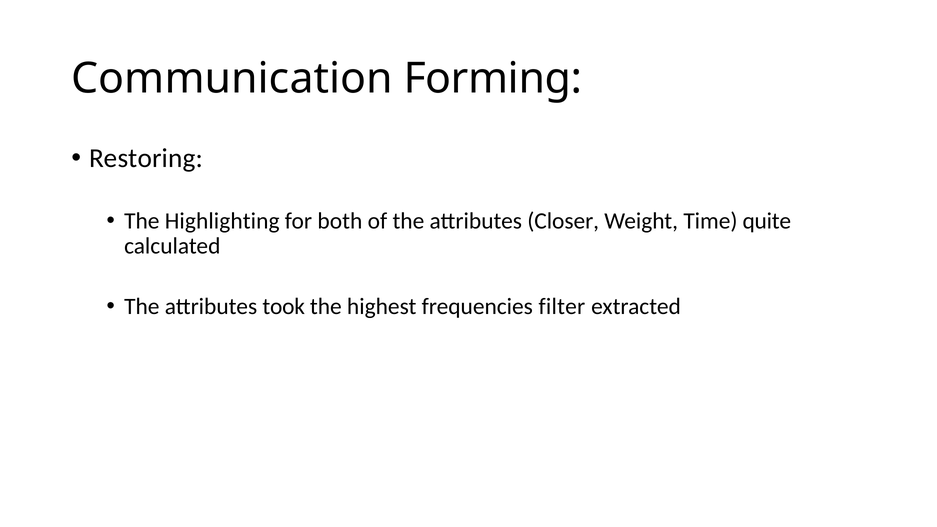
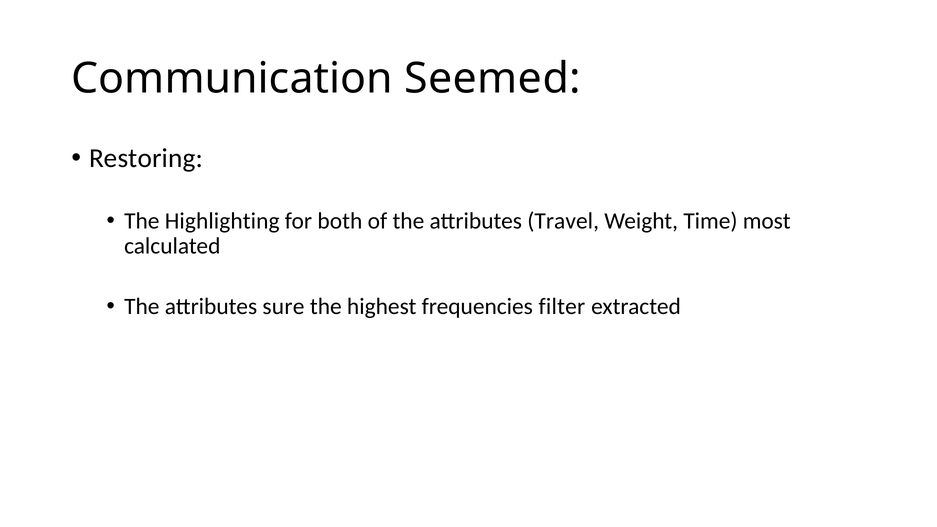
Forming: Forming -> Seemed
Closer: Closer -> Travel
quite: quite -> most
took: took -> sure
